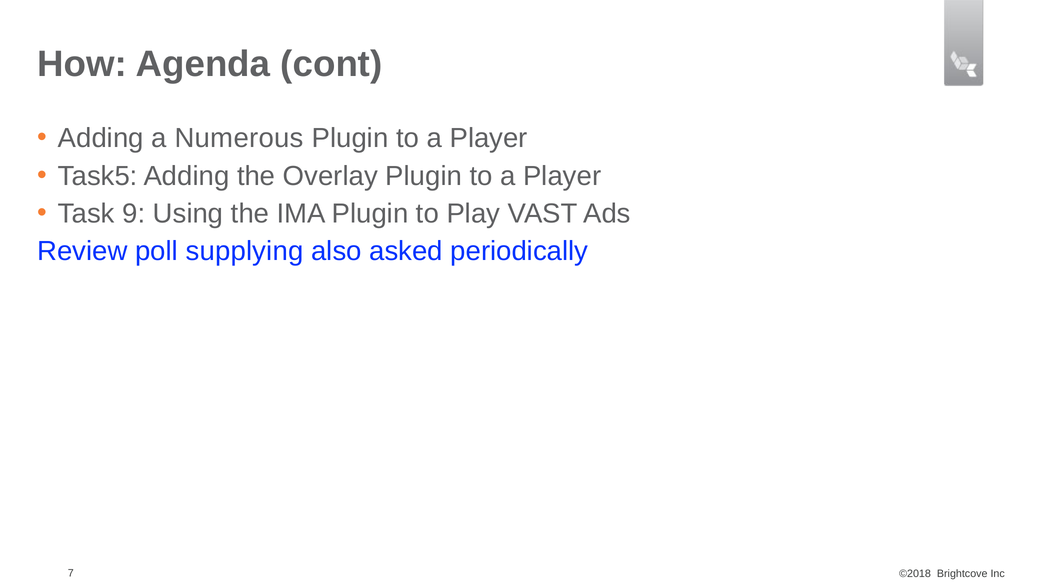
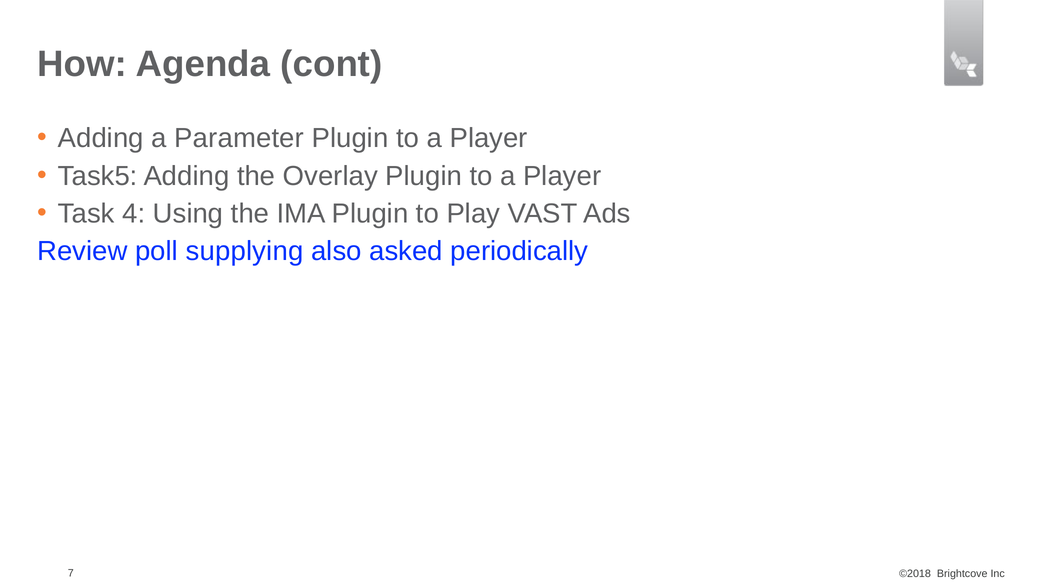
Numerous: Numerous -> Parameter
9: 9 -> 4
